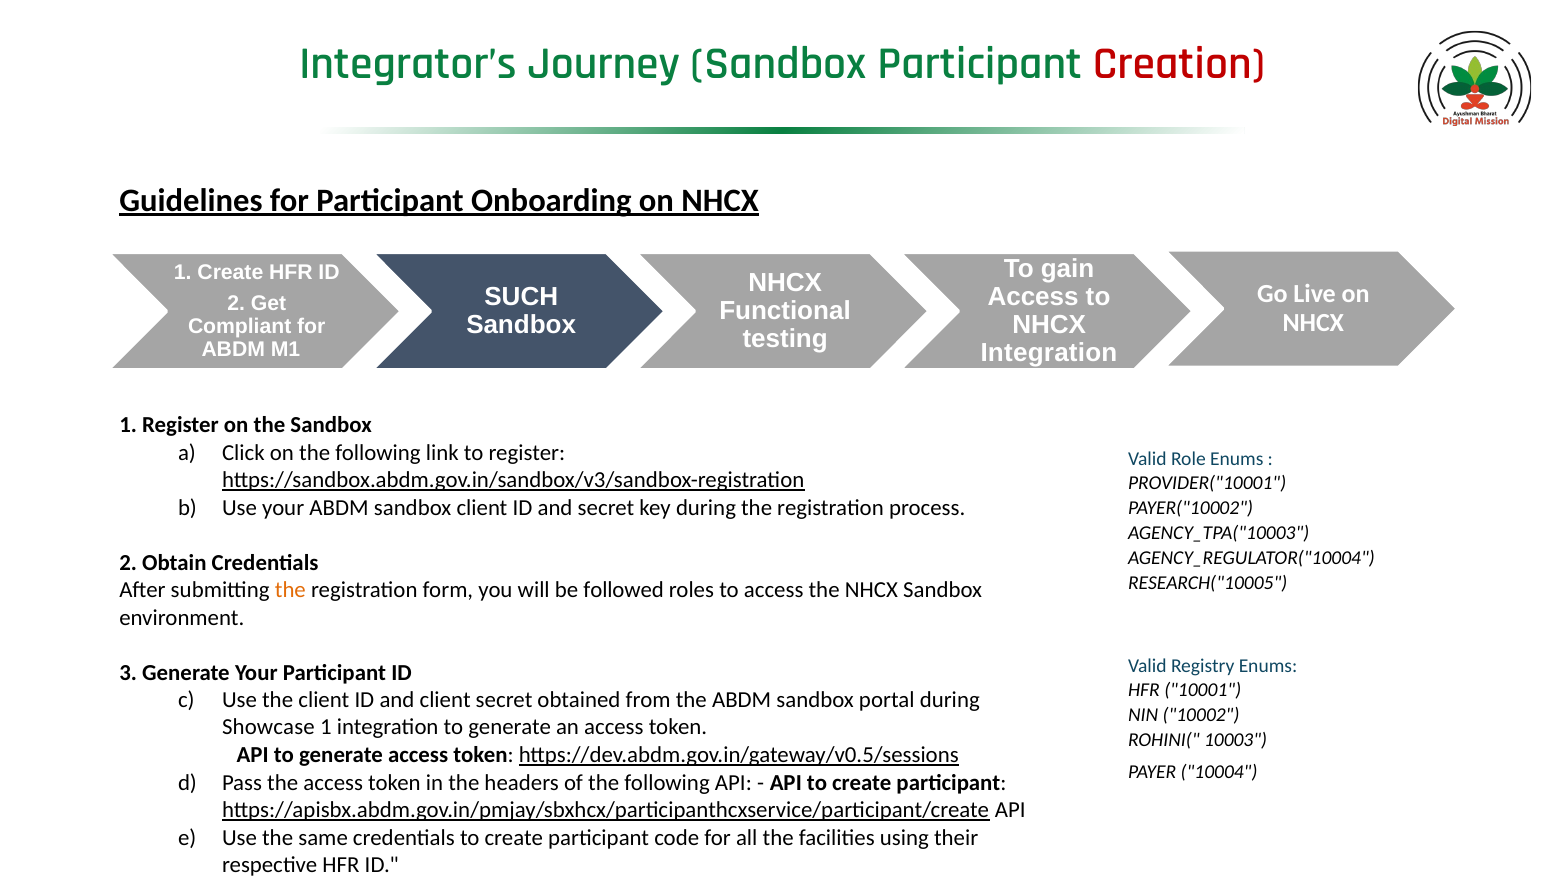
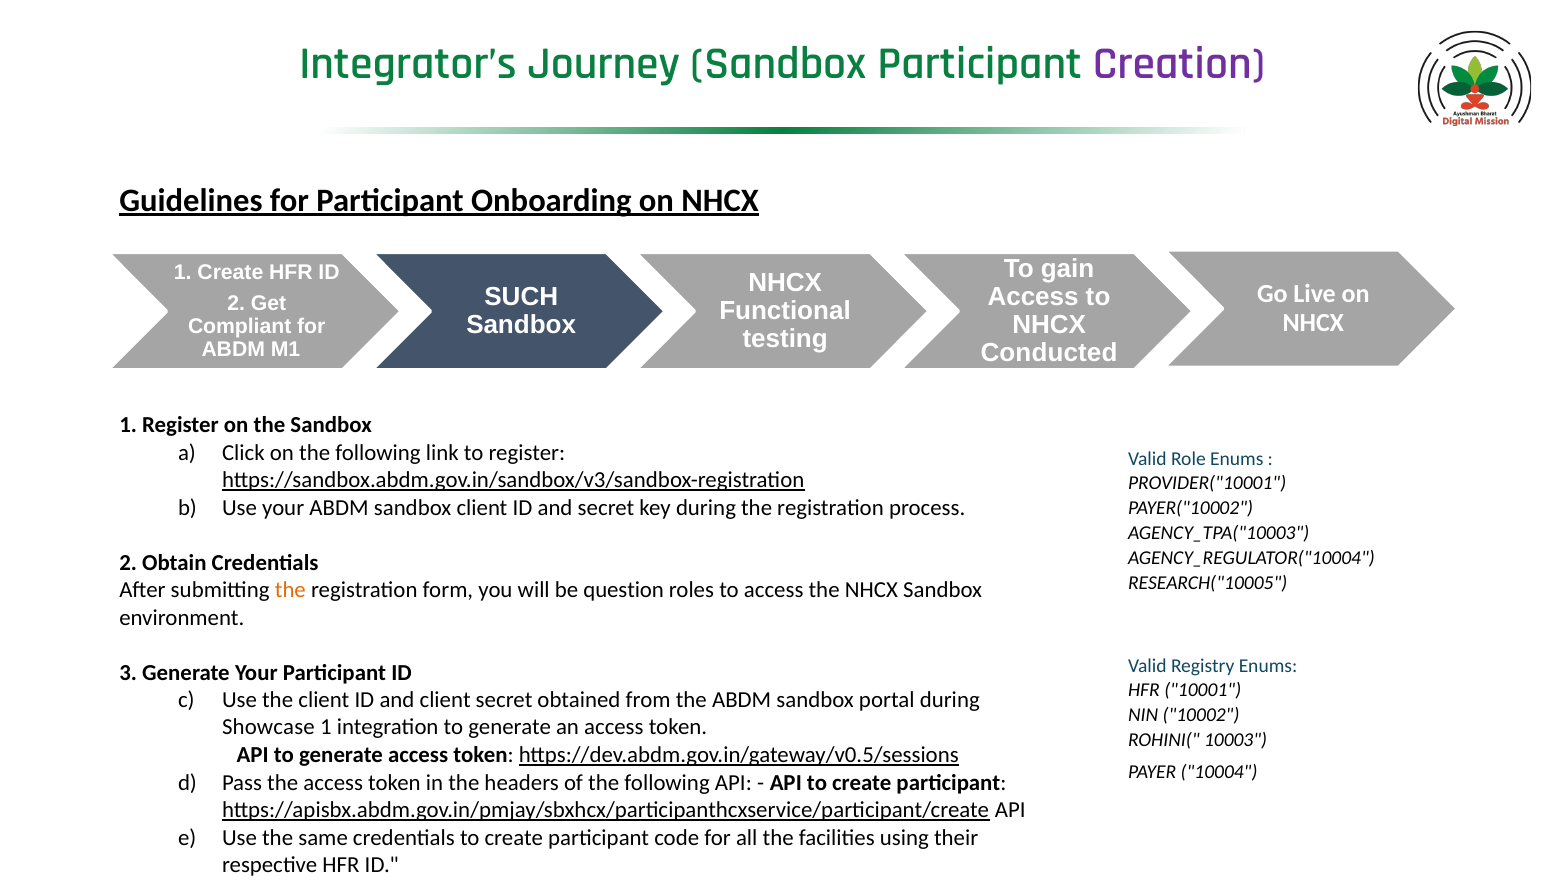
Creation colour: red -> purple
Integration at (1049, 353): Integration -> Conducted
followed: followed -> question
